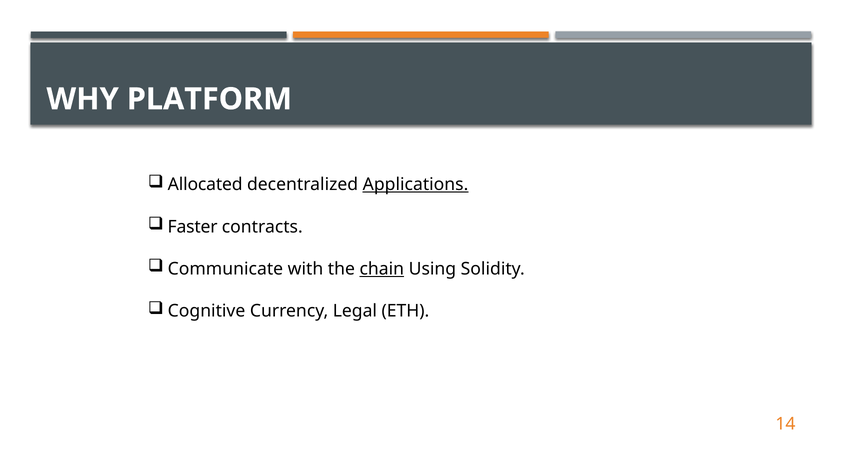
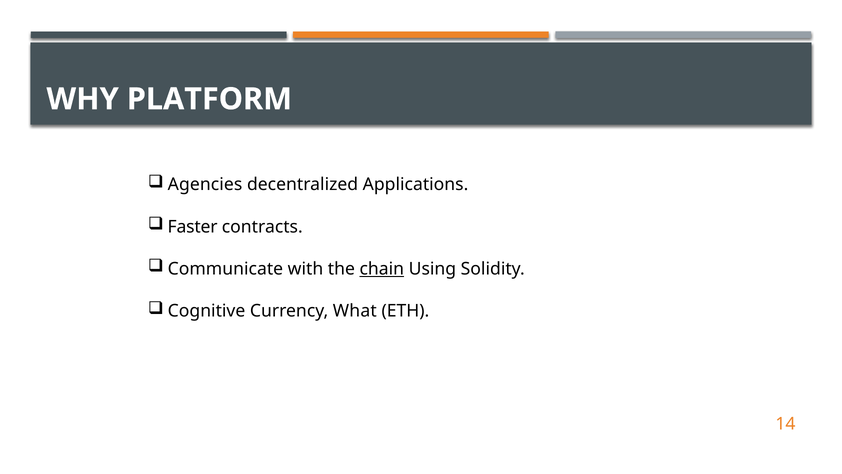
Allocated: Allocated -> Agencies
Applications underline: present -> none
Legal: Legal -> What
